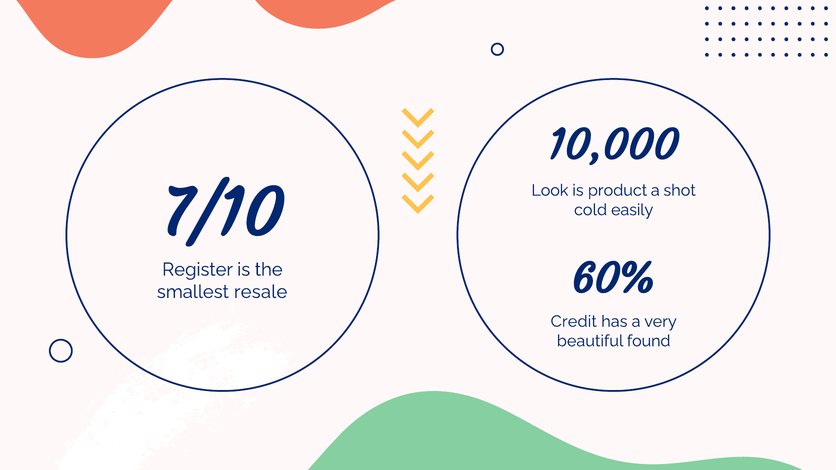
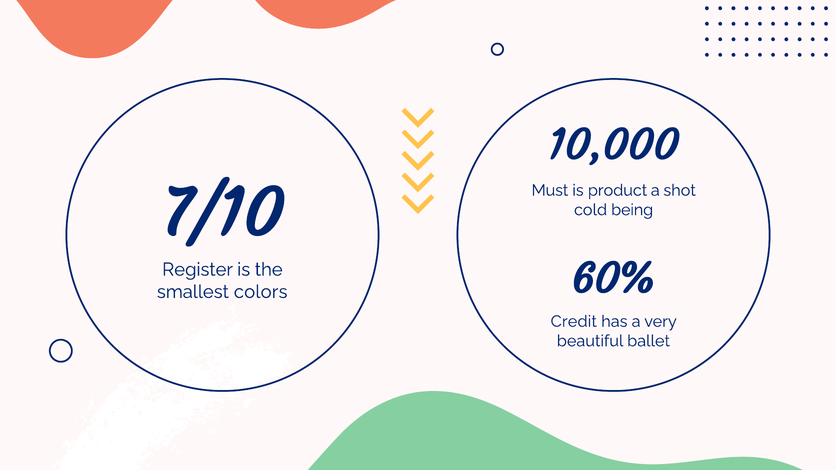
Look: Look -> Must
easily: easily -> being
resale: resale -> colors
found: found -> ballet
